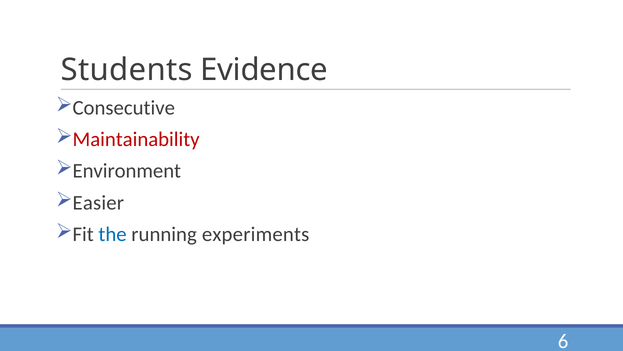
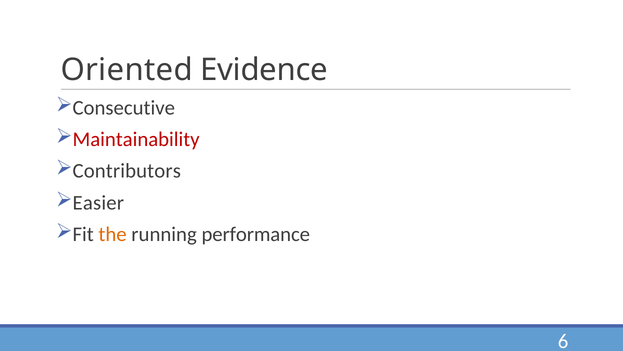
Students: Students -> Oriented
Environment: Environment -> Contributors
the colour: blue -> orange
experiments: experiments -> performance
